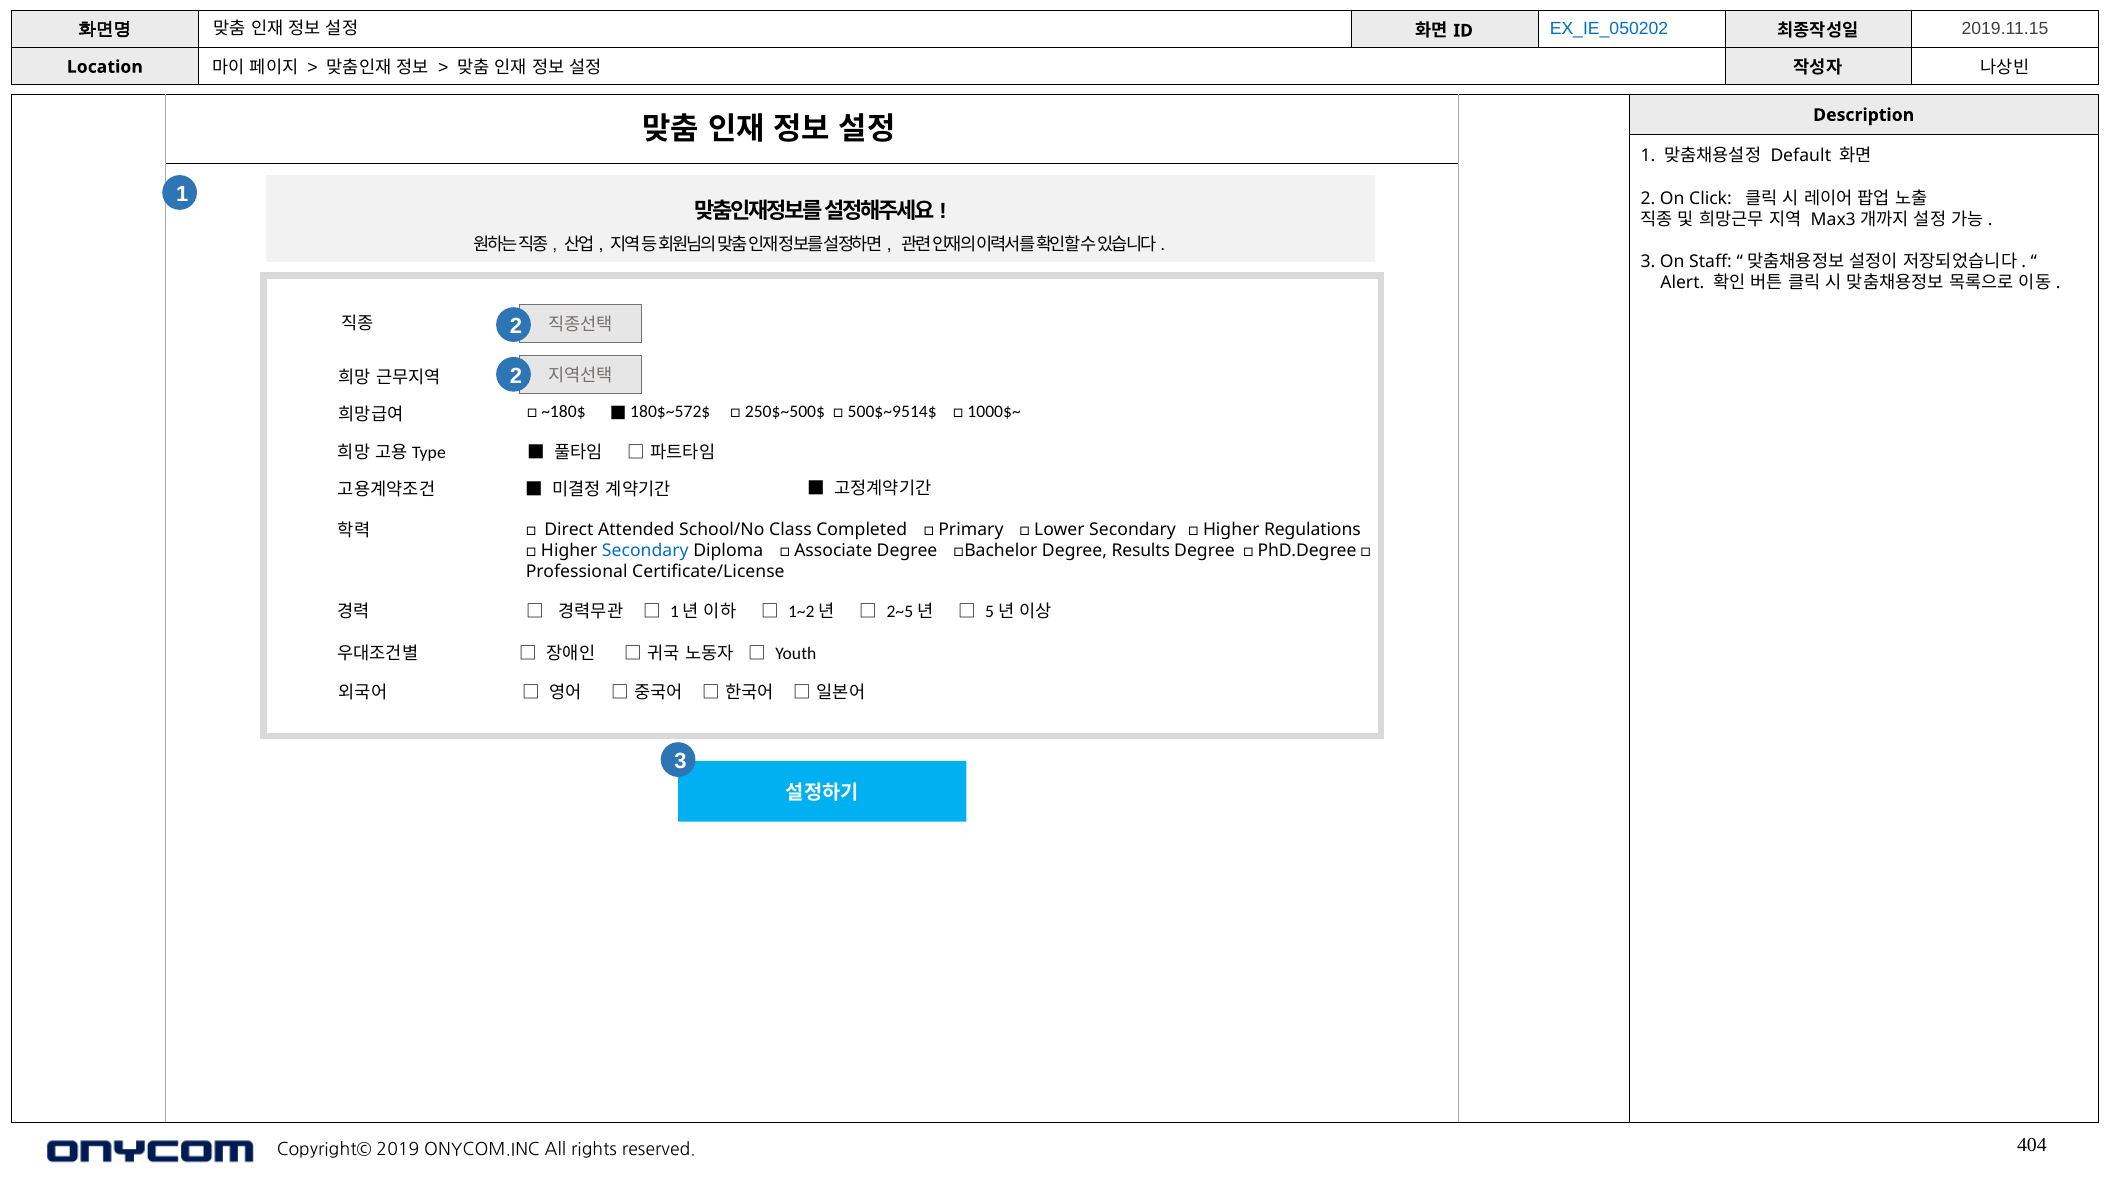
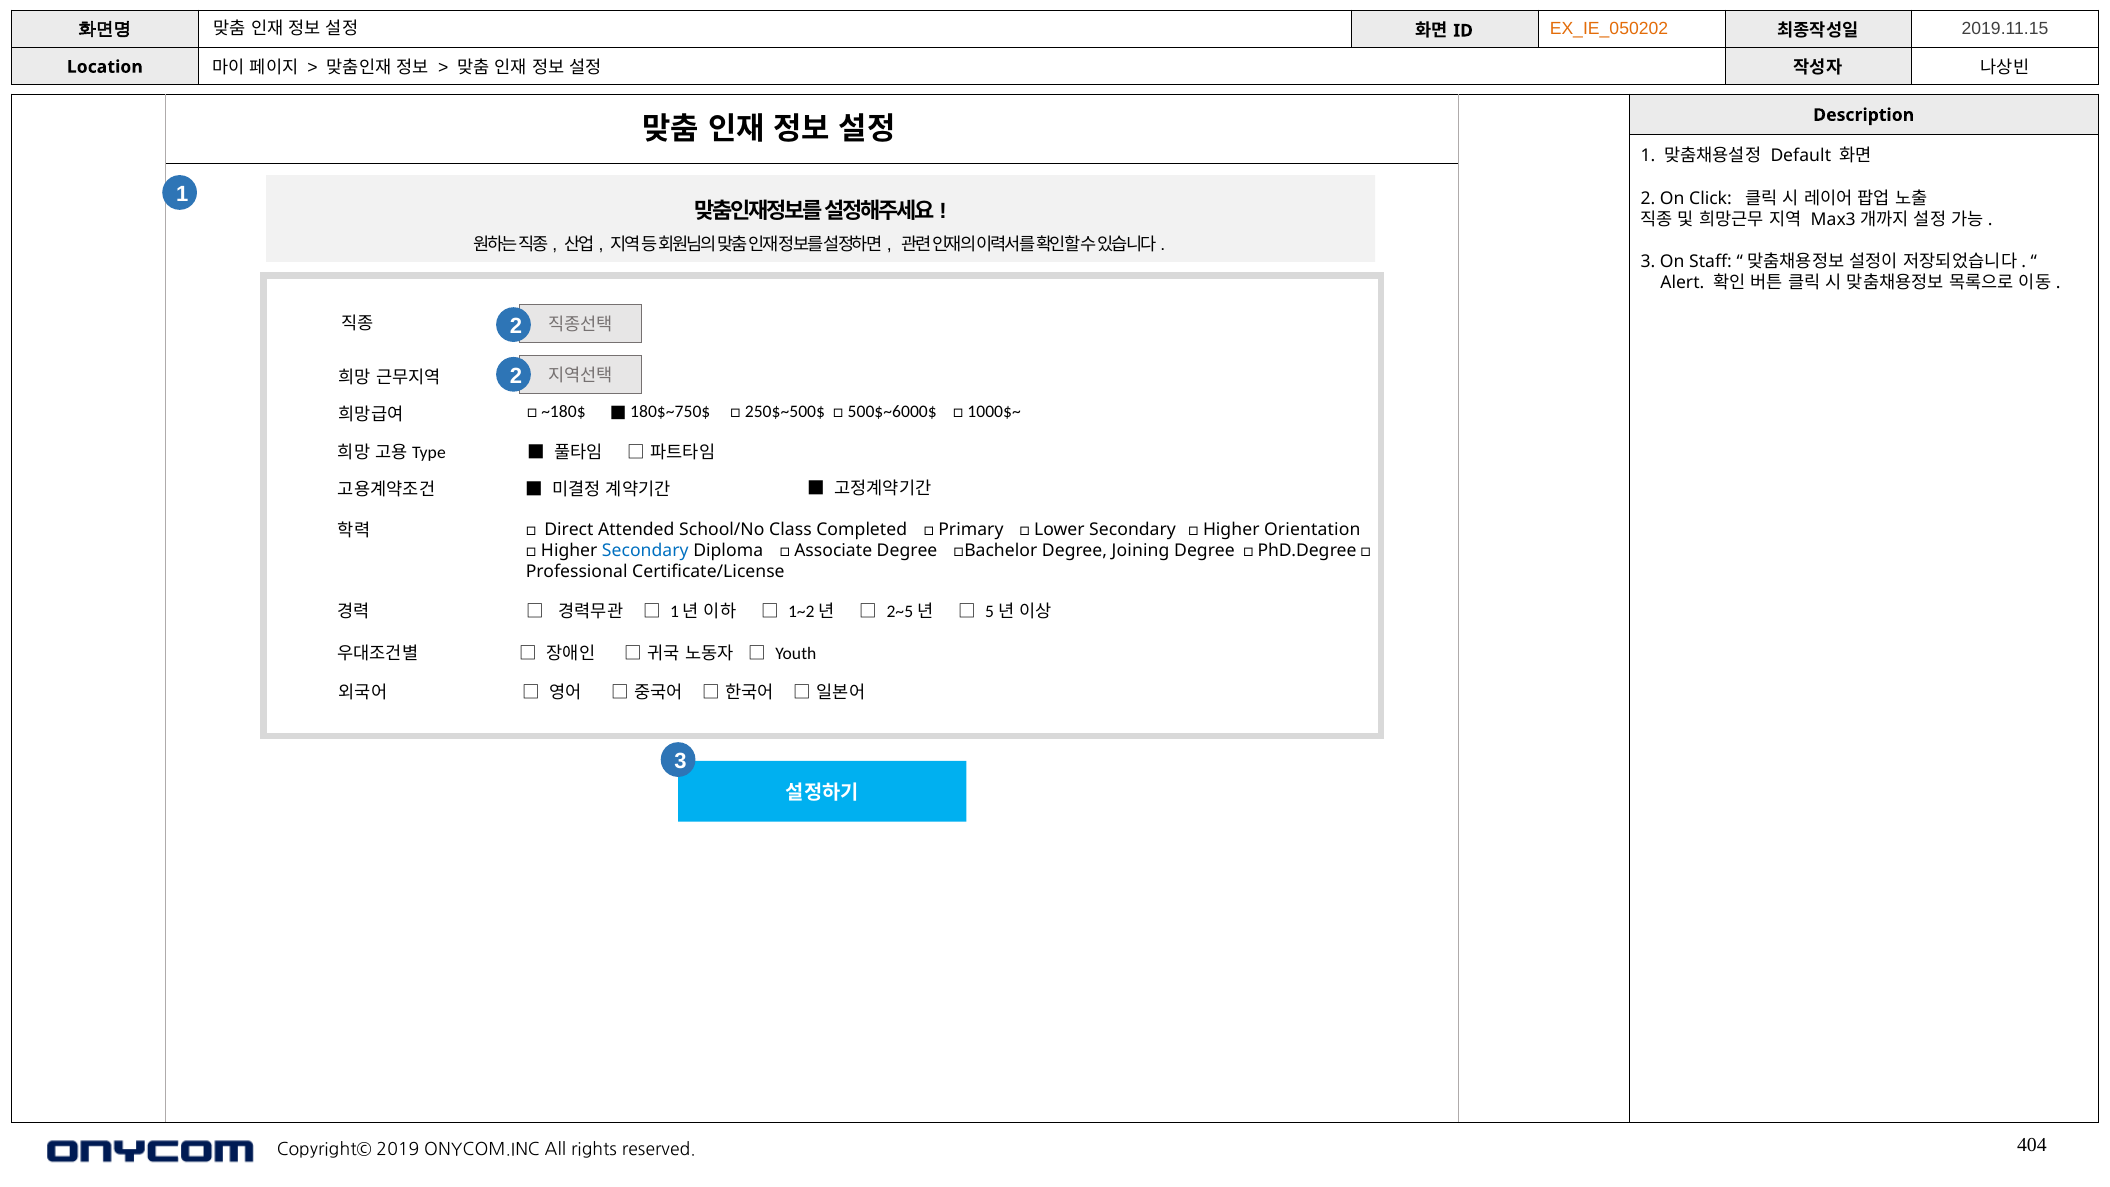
EX_IE_050202 colour: blue -> orange
180$~572$: 180$~572$ -> 180$~750$
500$~9514$: 500$~9514$ -> 500$~6000$
Regulations: Regulations -> Orientation
Results: Results -> Joining
